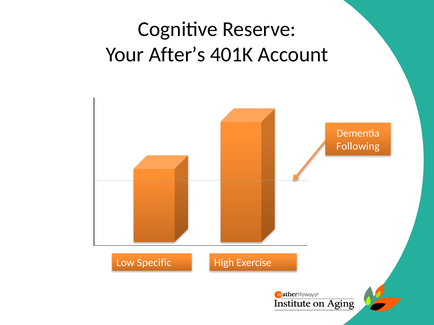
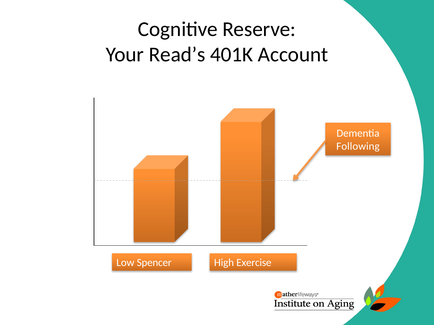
After’s: After’s -> Read’s
Specific: Specific -> Spencer
